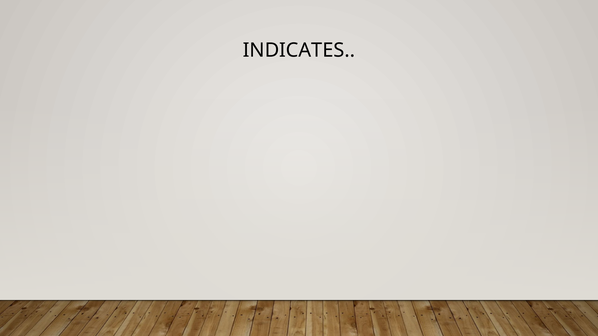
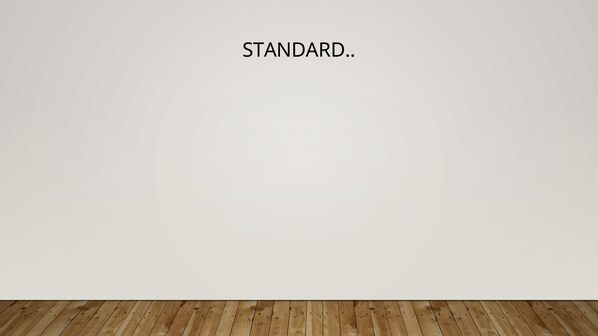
INDICATES: INDICATES -> STANDARD
